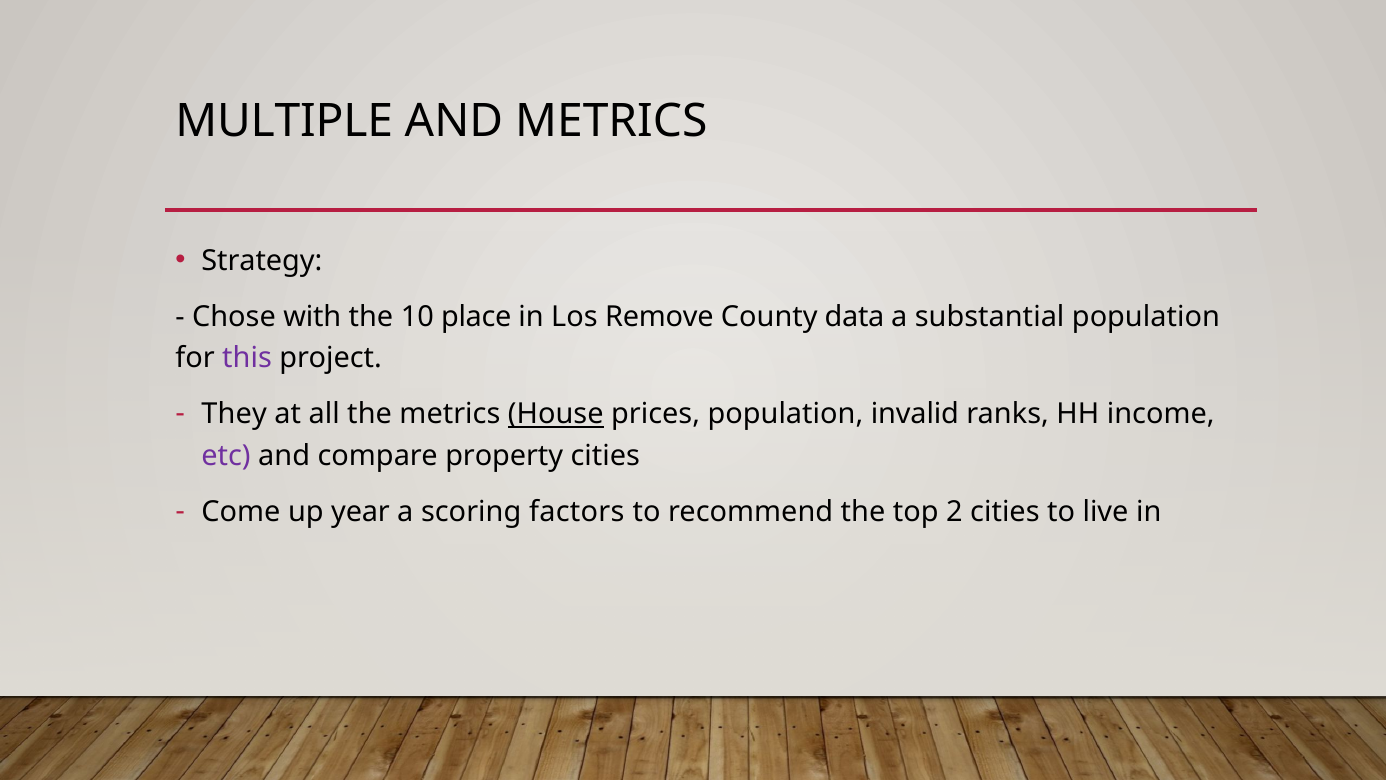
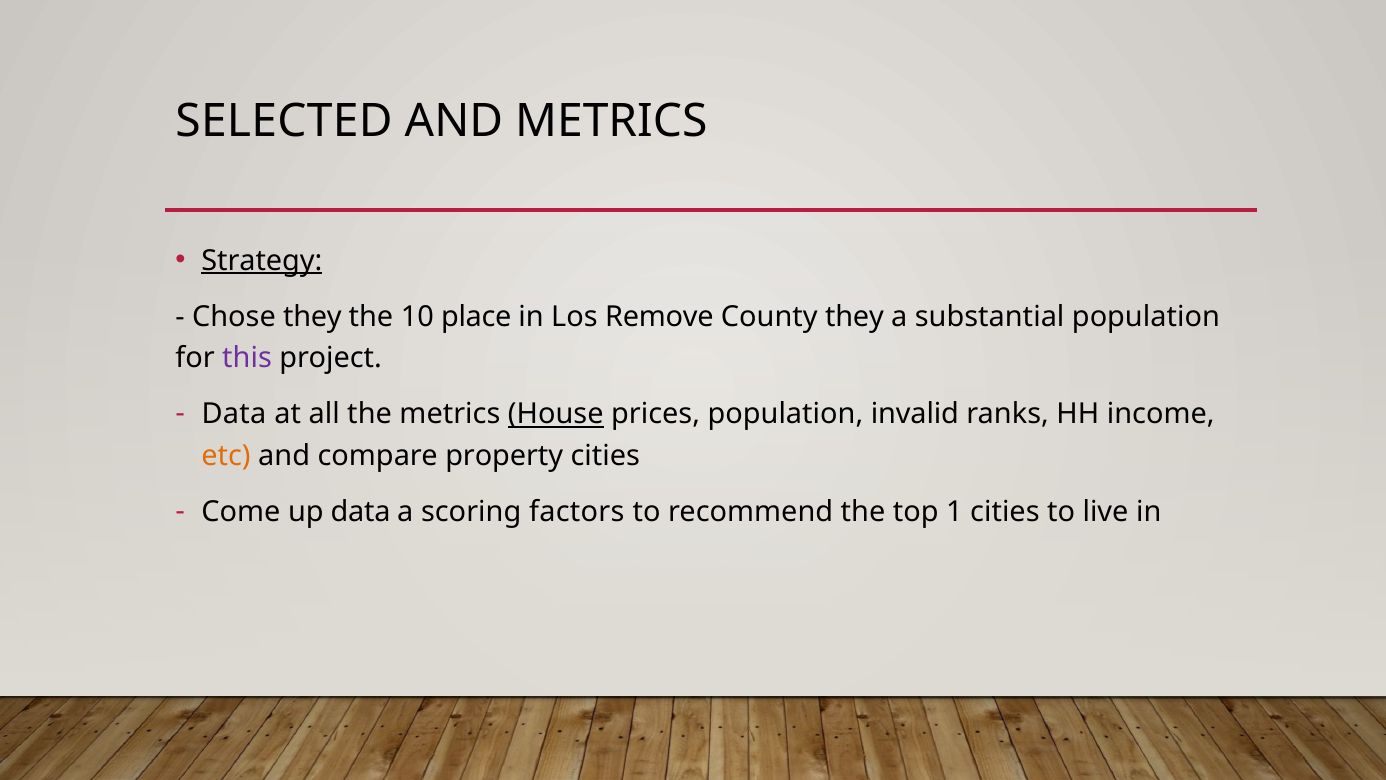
MULTIPLE: MULTIPLE -> SELECTED
Strategy underline: none -> present
Chose with: with -> they
County data: data -> they
They at (234, 414): They -> Data
etc colour: purple -> orange
up year: year -> data
2: 2 -> 1
